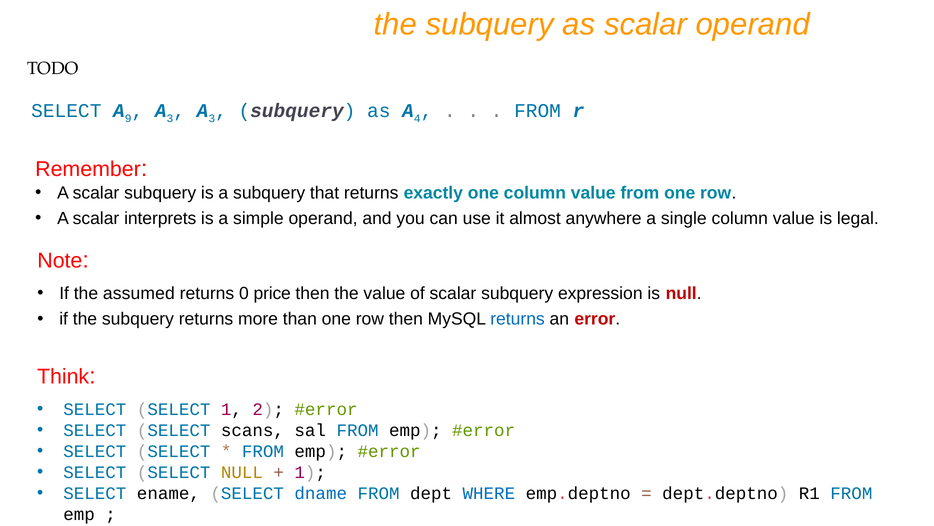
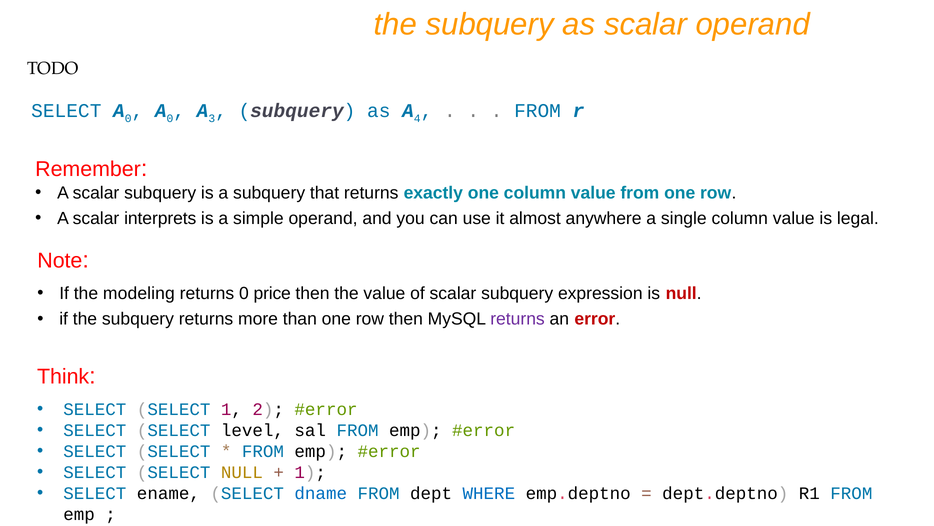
SELECT A 9: 9 -> 0
3 at (170, 118): 3 -> 0
assumed: assumed -> modeling
returns at (518, 319) colour: blue -> purple
scans: scans -> level
